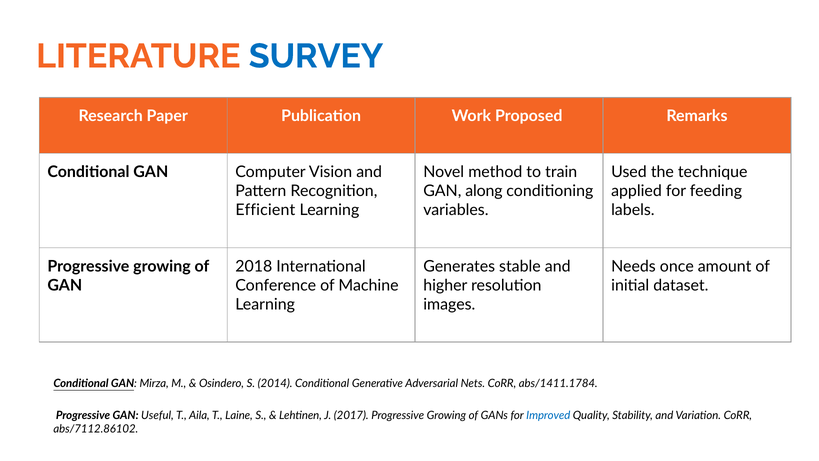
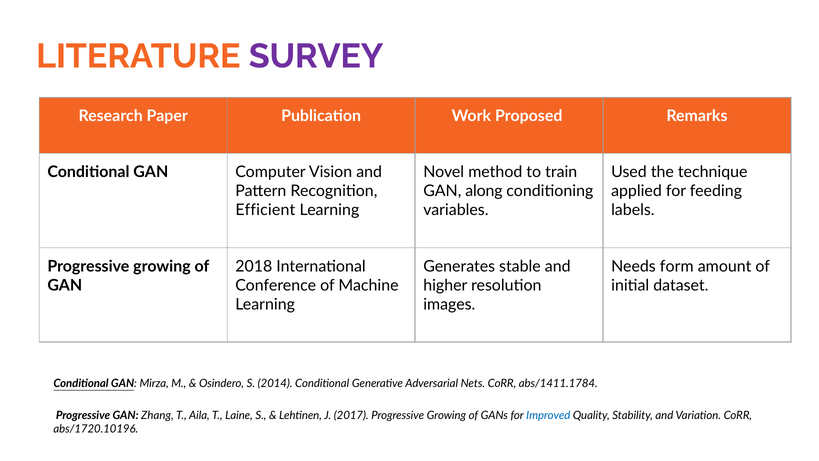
SURVEY colour: blue -> purple
once: once -> form
Useful: Useful -> Zhang
abs/7112.86102: abs/7112.86102 -> abs/1720.10196
